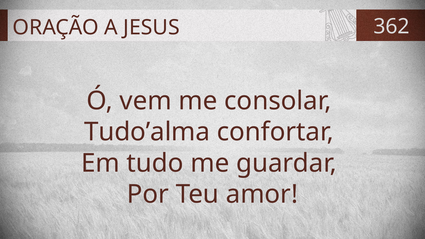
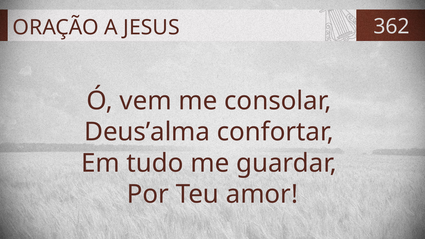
Tudo’alma: Tudo’alma -> Deus’alma
